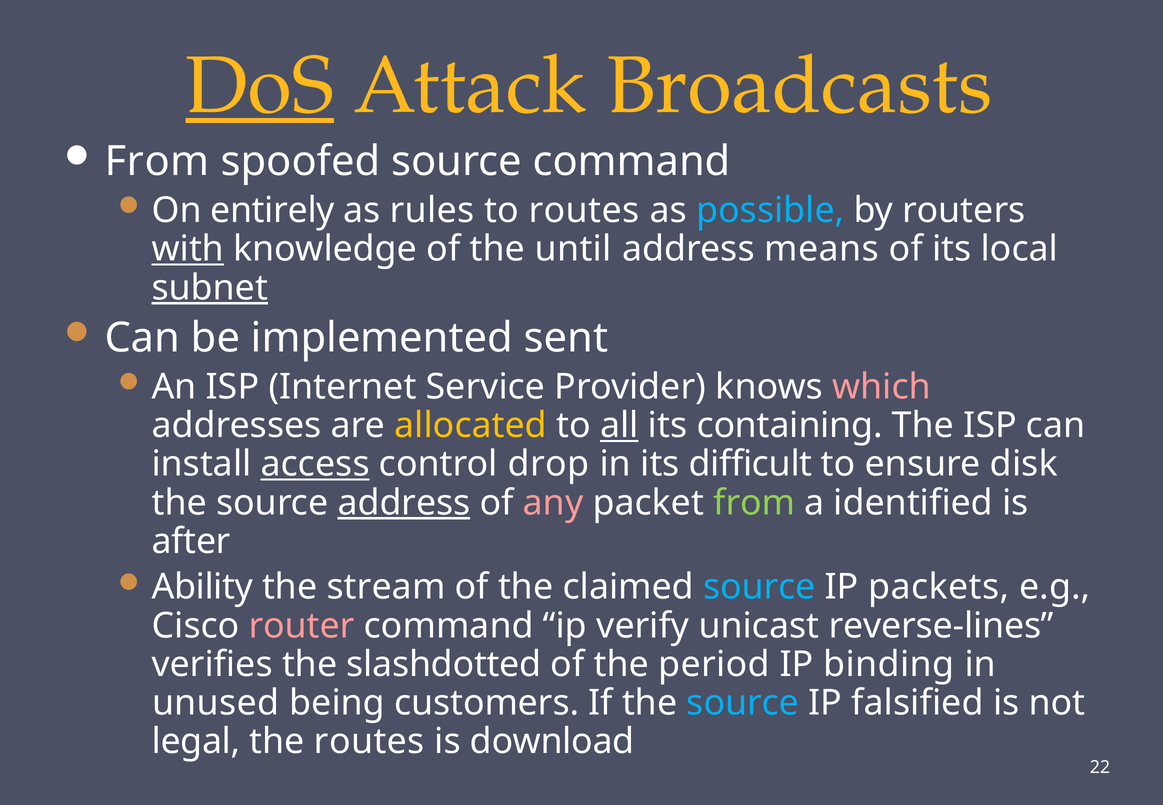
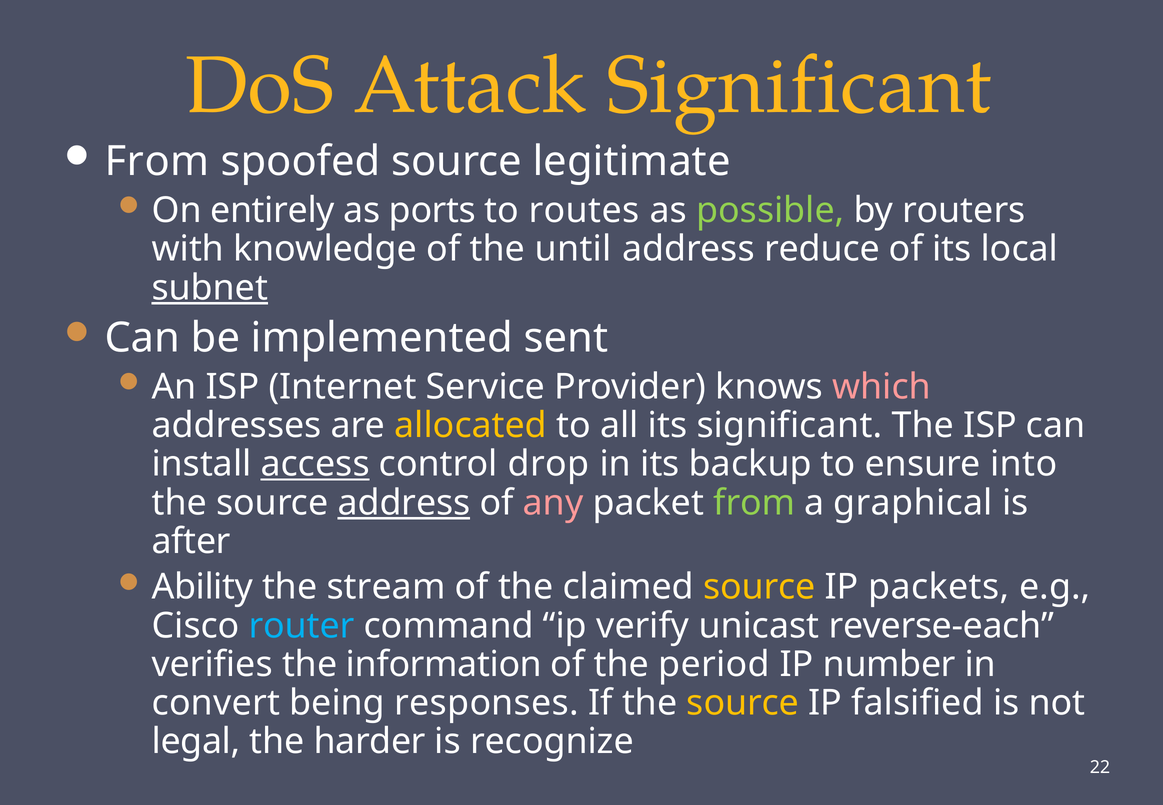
DoS underline: present -> none
Attack Broadcasts: Broadcasts -> Significant
source command: command -> legitimate
rules: rules -> ports
possible colour: light blue -> light green
with underline: present -> none
means: means -> reduce
all underline: present -> none
its containing: containing -> significant
difficult: difficult -> backup
disk: disk -> into
identified: identified -> graphical
source at (759, 587) colour: light blue -> yellow
router colour: pink -> light blue
reverse-lines: reverse-lines -> reverse-each
slashdotted: slashdotted -> information
binding: binding -> number
unused: unused -> convert
customers: customers -> responses
source at (743, 703) colour: light blue -> yellow
the routes: routes -> harder
download: download -> recognize
